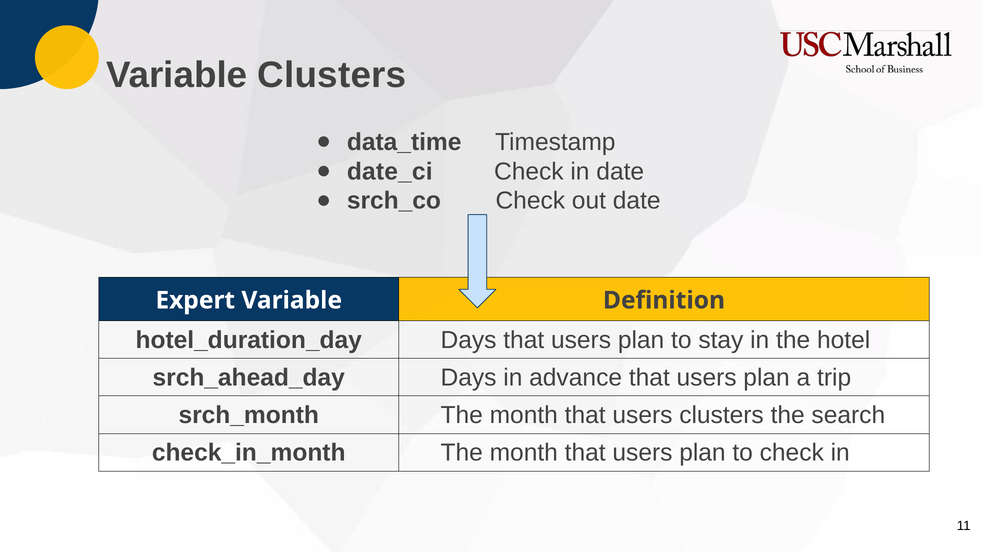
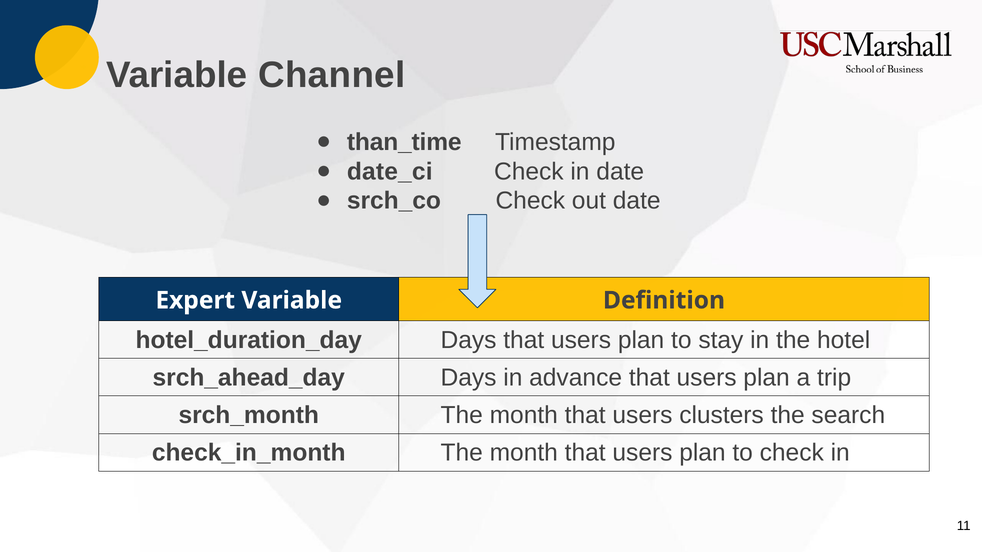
Variable Clusters: Clusters -> Channel
data_time: data_time -> than_time
